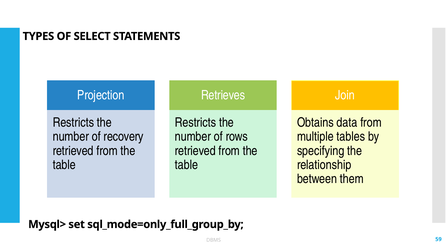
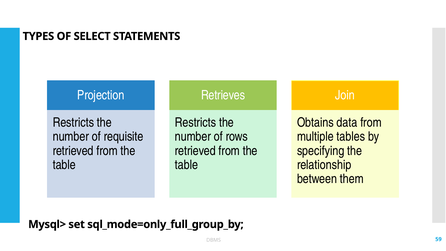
recovery: recovery -> requisite
